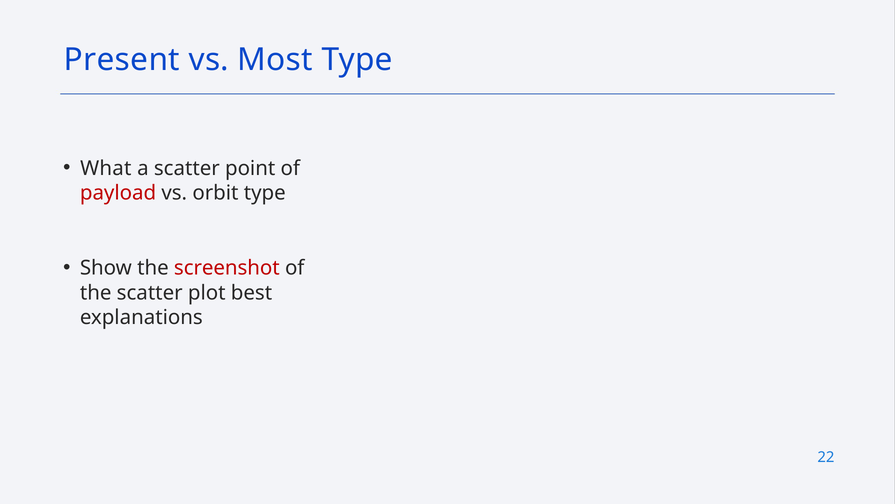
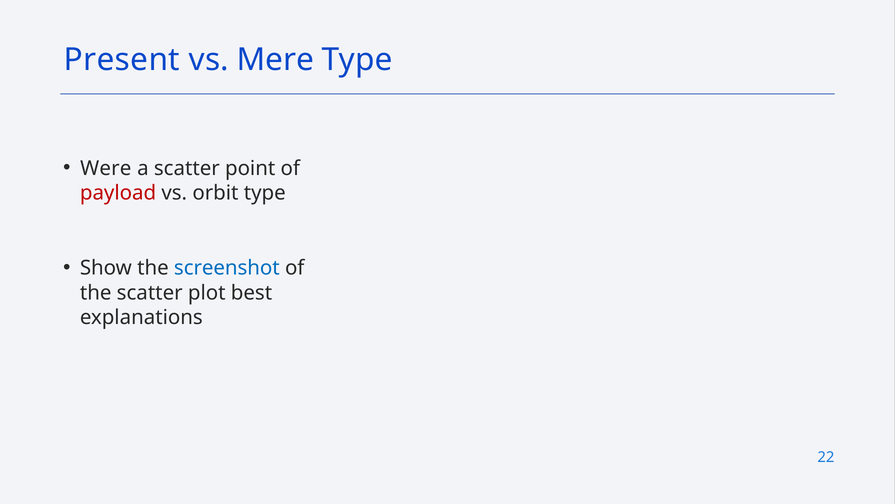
Most: Most -> Mere
What: What -> Were
screenshot colour: red -> blue
